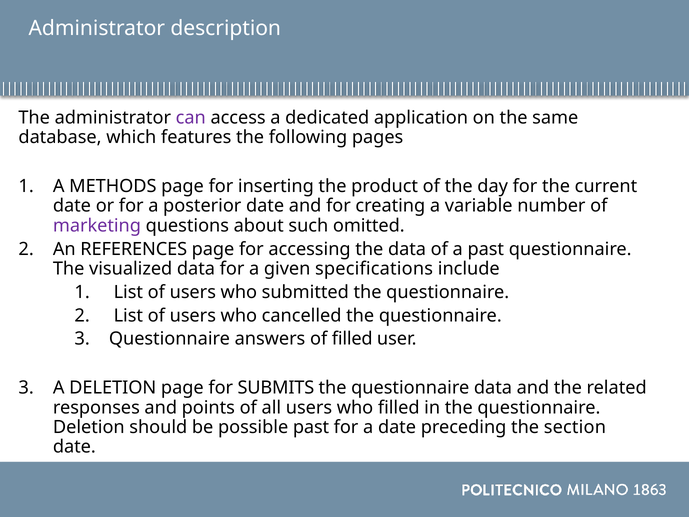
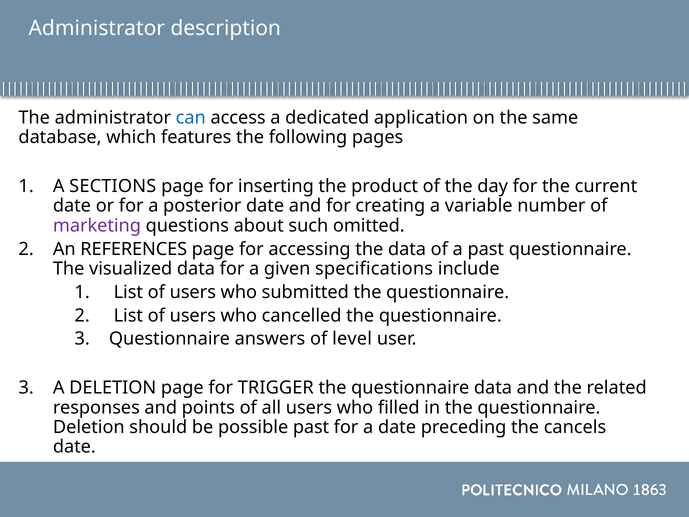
can colour: purple -> blue
METHODS: METHODS -> SECTIONS
of filled: filled -> level
SUBMITS: SUBMITS -> TRIGGER
section: section -> cancels
